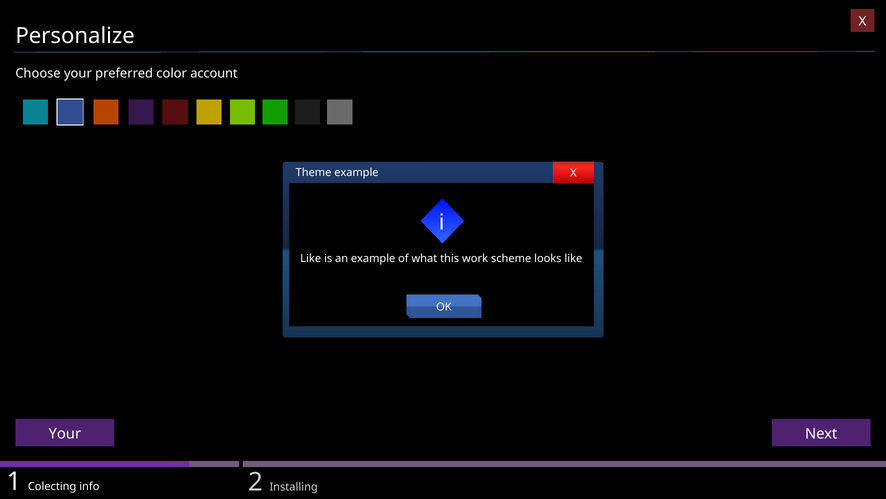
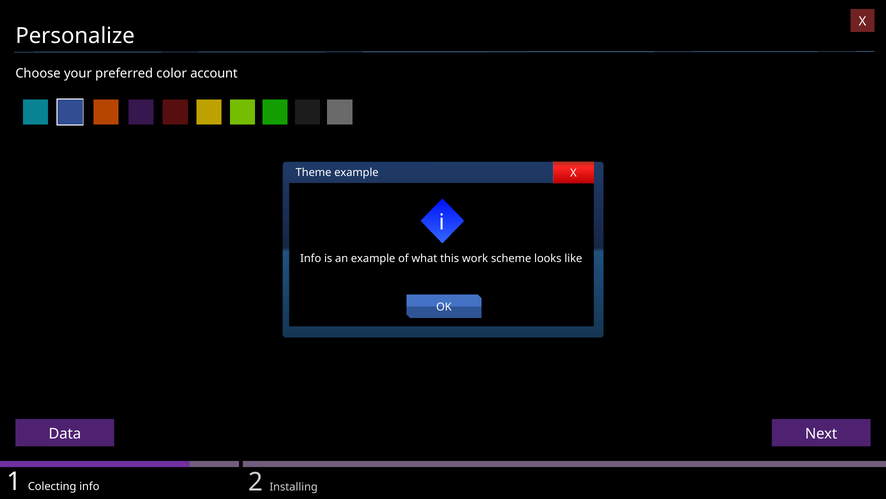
Like at (311, 258): Like -> Info
Your at (65, 433): Your -> Data
